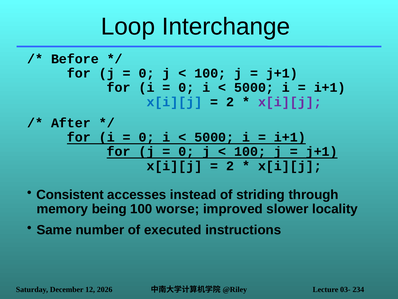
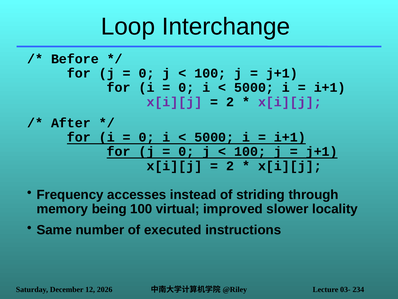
x[i][j at (174, 102) colour: blue -> purple
Consistent: Consistent -> Frequency
worse: worse -> virtual
